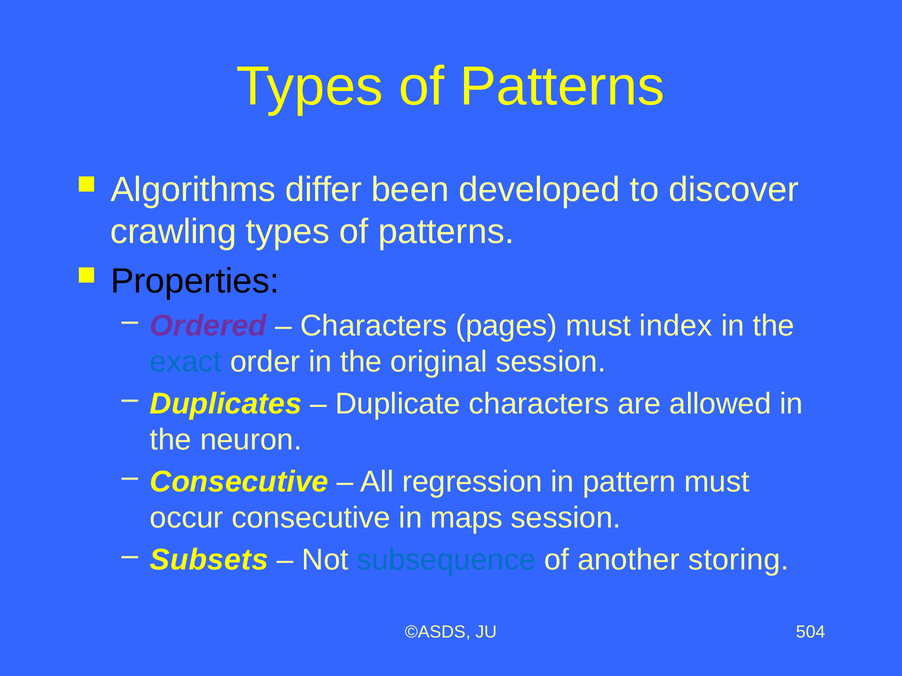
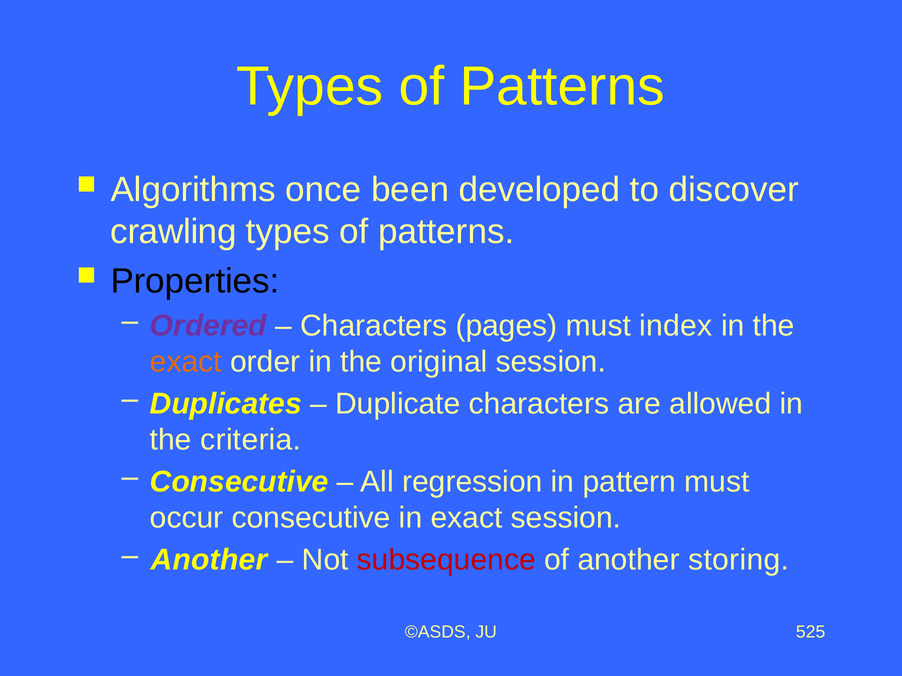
differ: differ -> once
exact at (186, 362) colour: blue -> orange
neuron: neuron -> criteria
in maps: maps -> exact
Subsets at (209, 560): Subsets -> Another
subsequence colour: blue -> red
504: 504 -> 525
